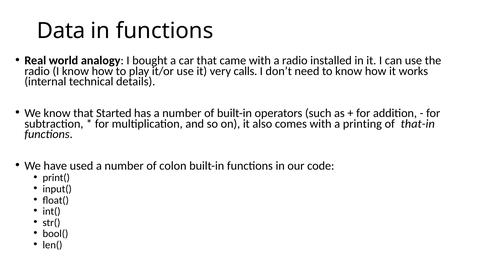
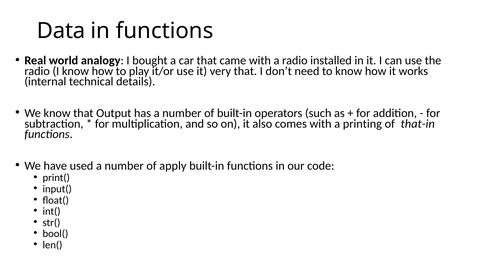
very calls: calls -> that
Started: Started -> Output
colon: colon -> apply
